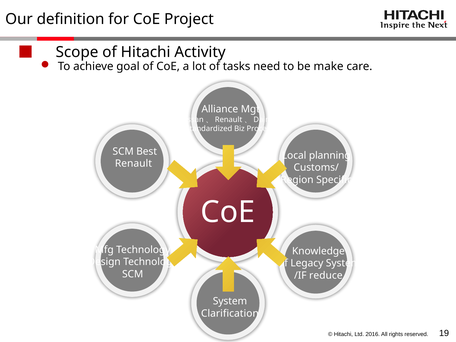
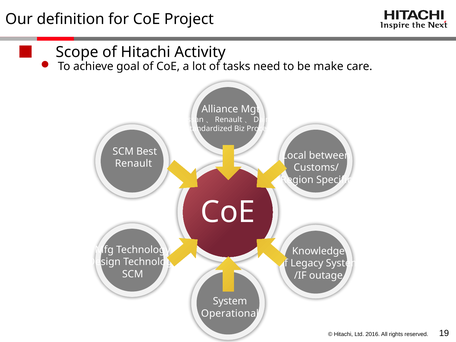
planning: planning -> between
reduce: reduce -> outage
Clarification: Clarification -> Operational
